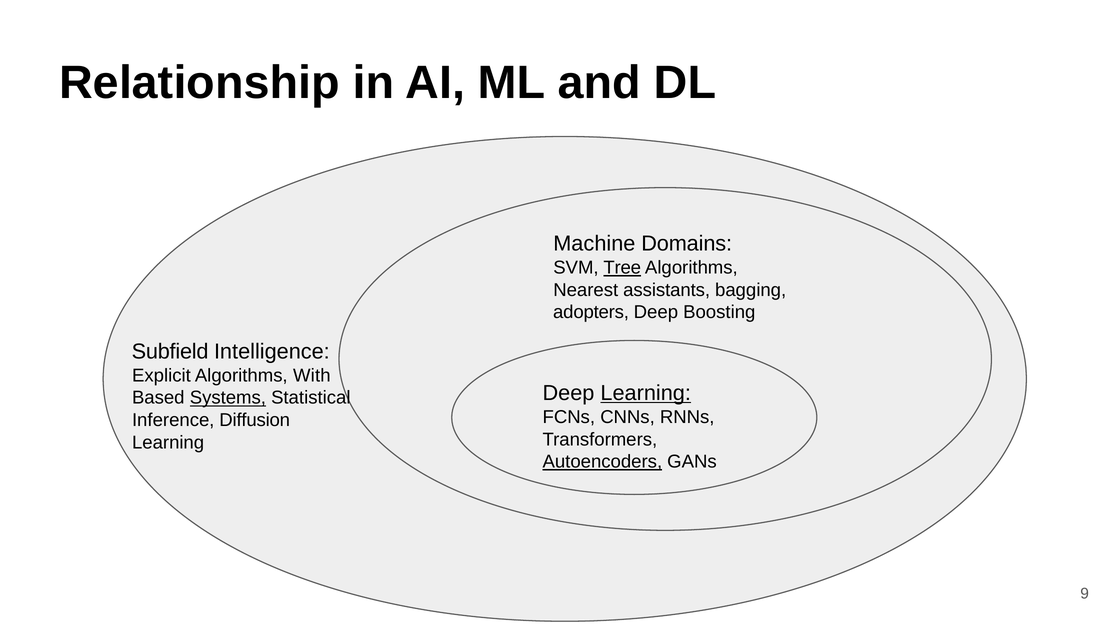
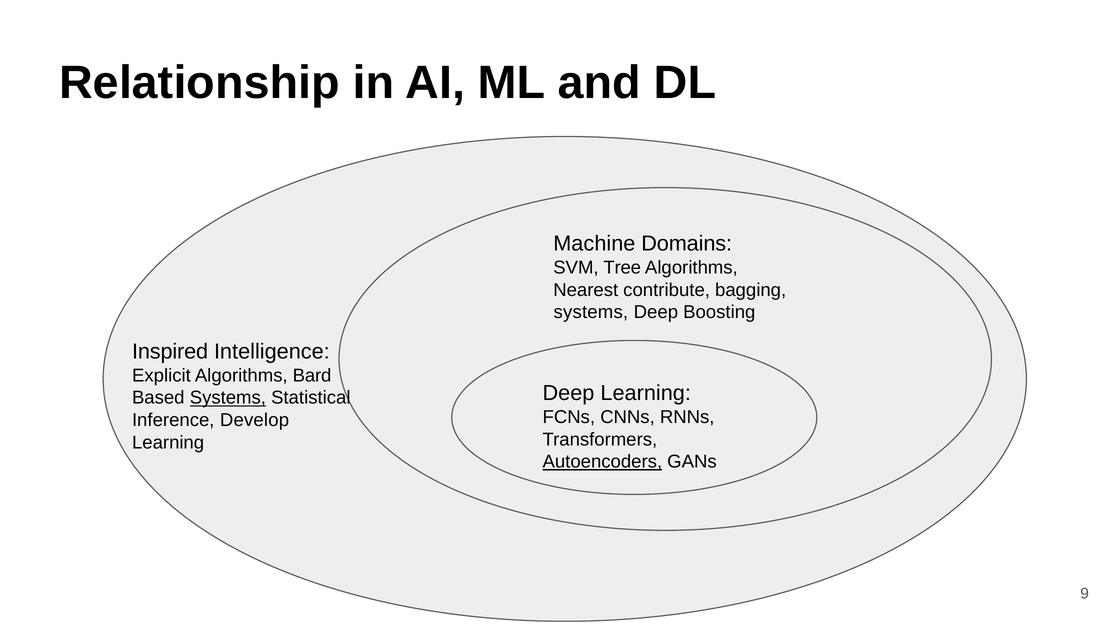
Tree underline: present -> none
assistants: assistants -> contribute
adopters at (591, 312): adopters -> systems
Subfield: Subfield -> Inspired
With: With -> Bard
Learning at (646, 393) underline: present -> none
Diffusion: Diffusion -> Develop
